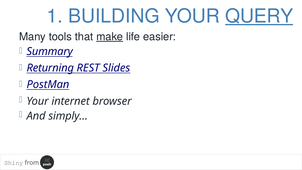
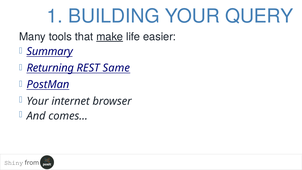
QUERY underline: present -> none
Slides: Slides -> Same
simply…: simply… -> comes…
